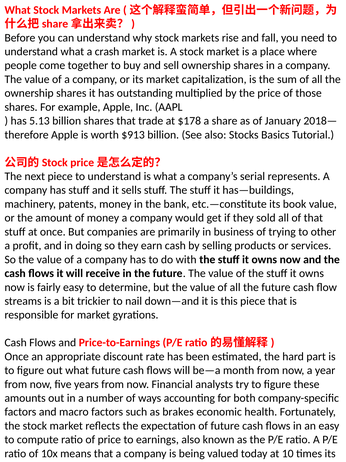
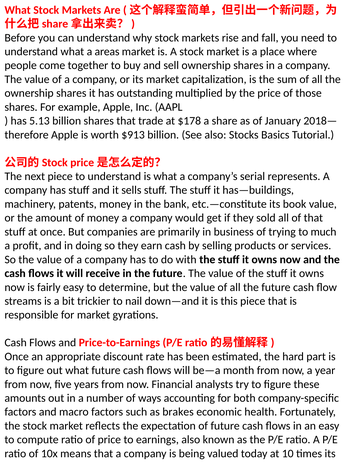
crash: crash -> areas
to other: other -> much
